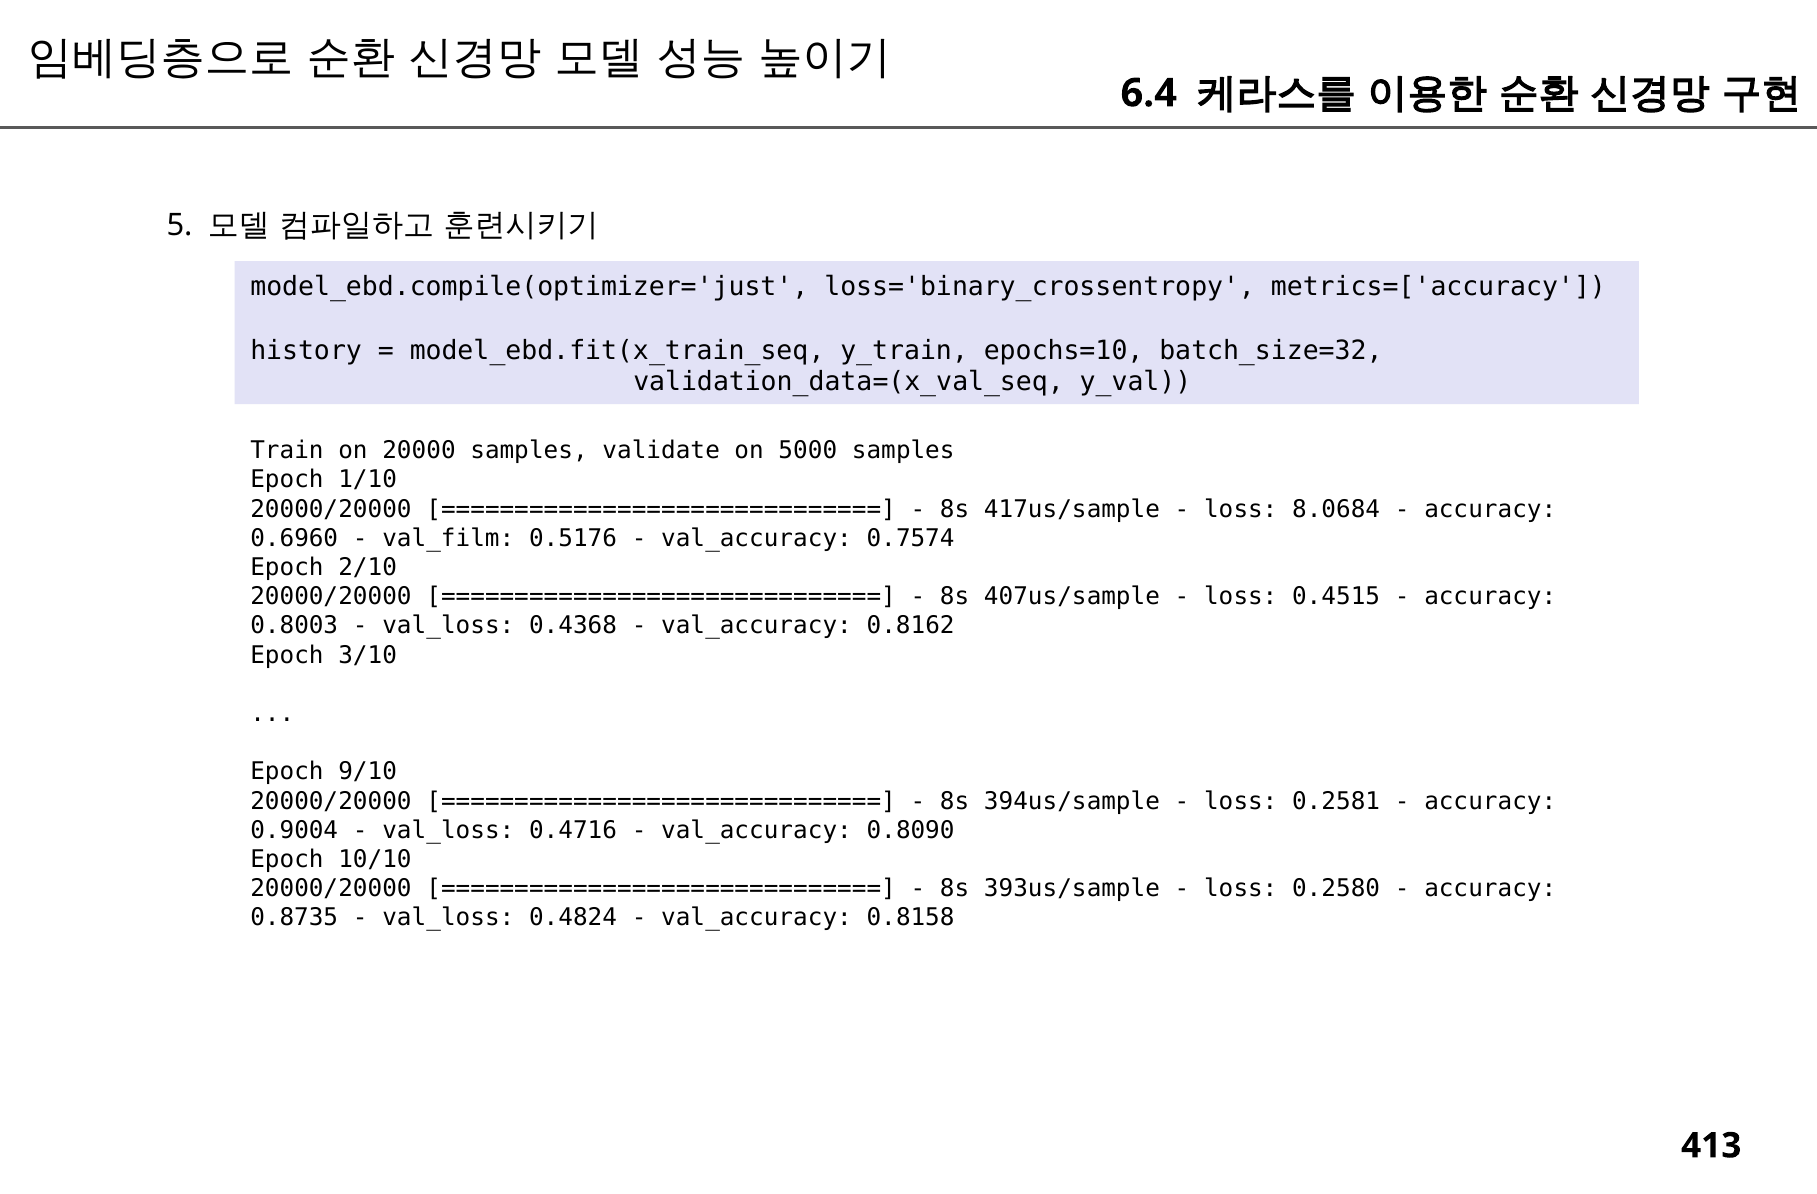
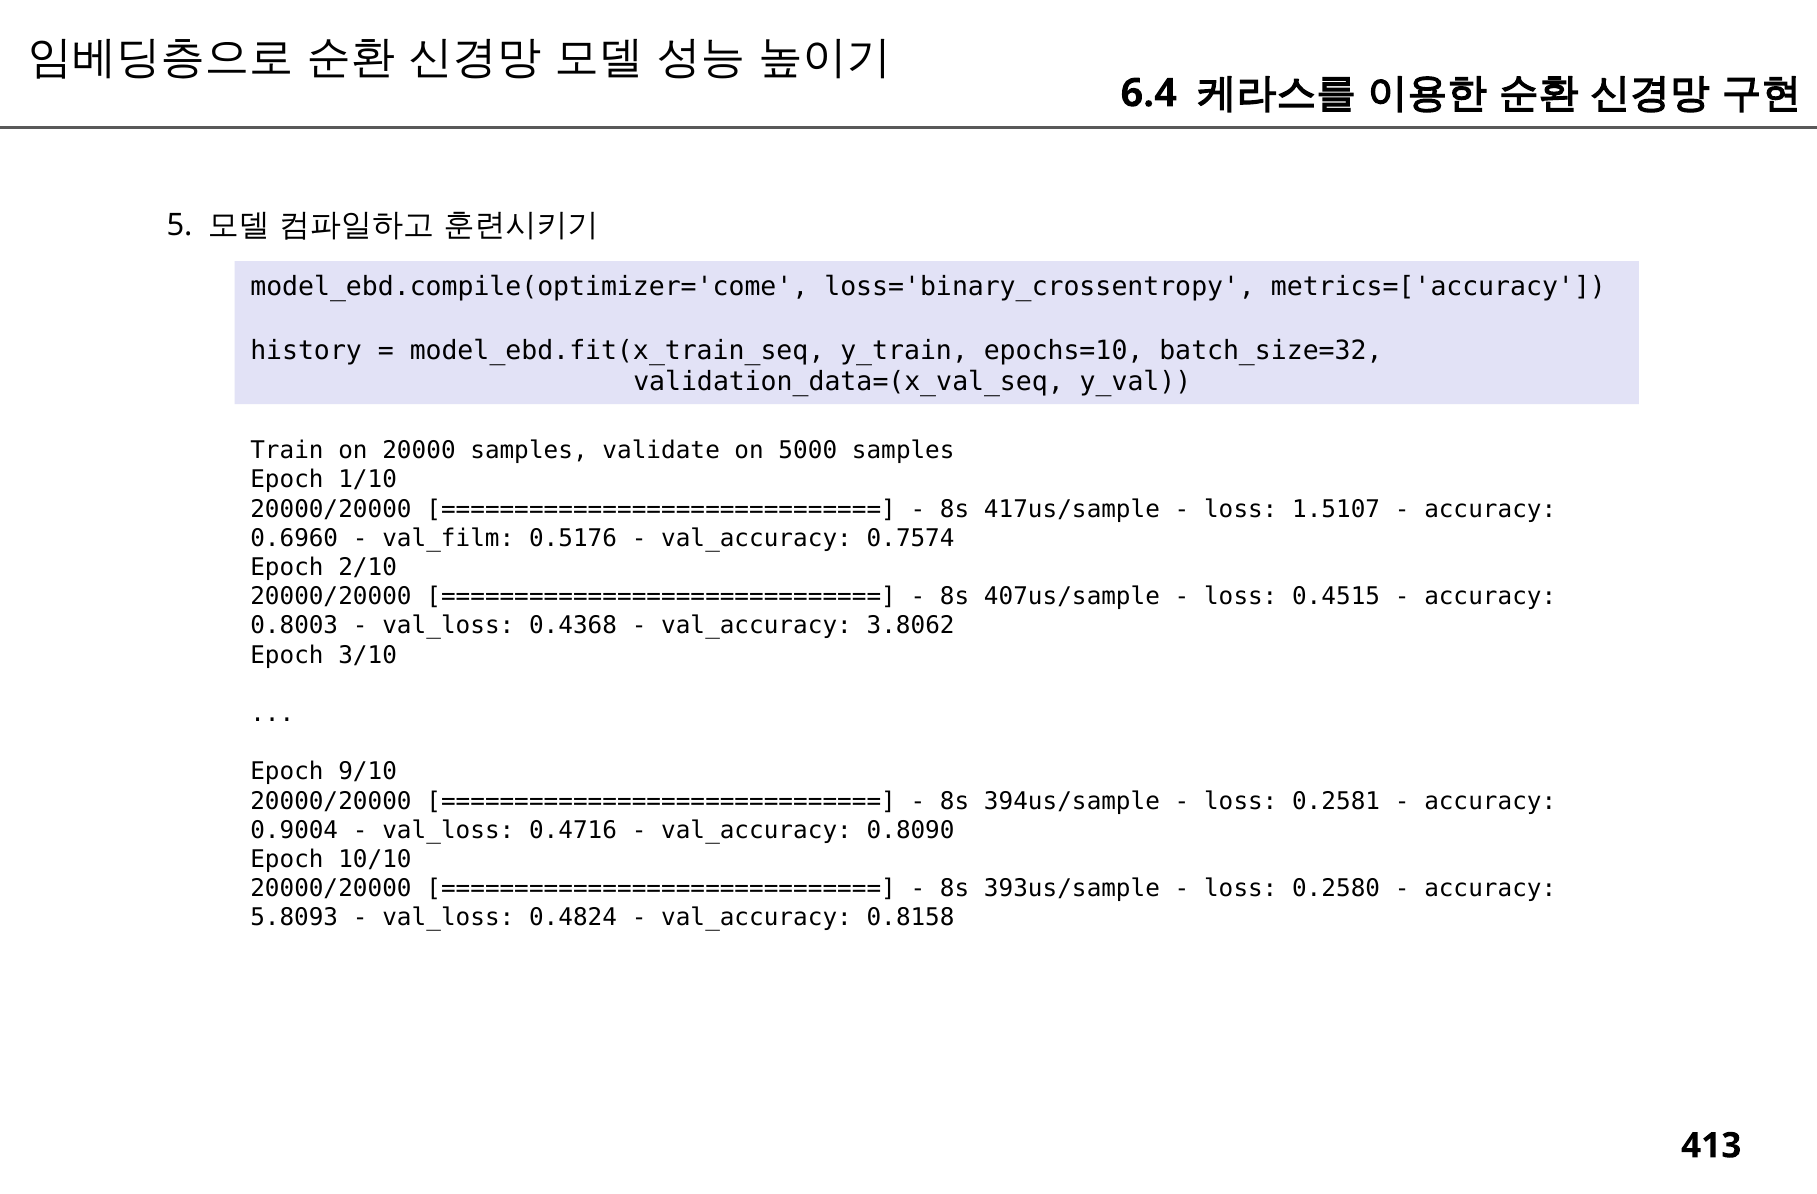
model_ebd.compile(optimizer='just: model_ebd.compile(optimizer='just -> model_ebd.compile(optimizer='come
8.0684: 8.0684 -> 1.5107
0.8162: 0.8162 -> 3.8062
0.8735: 0.8735 -> 5.8093
